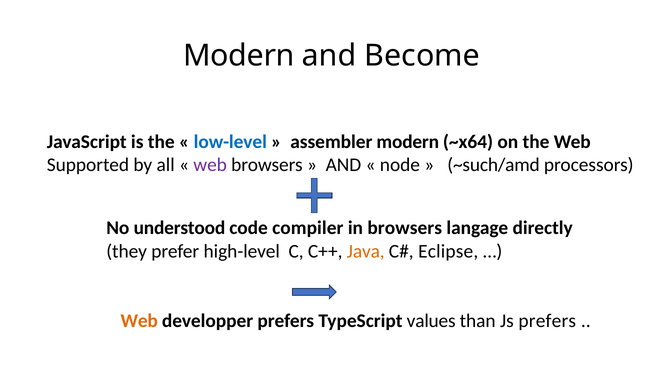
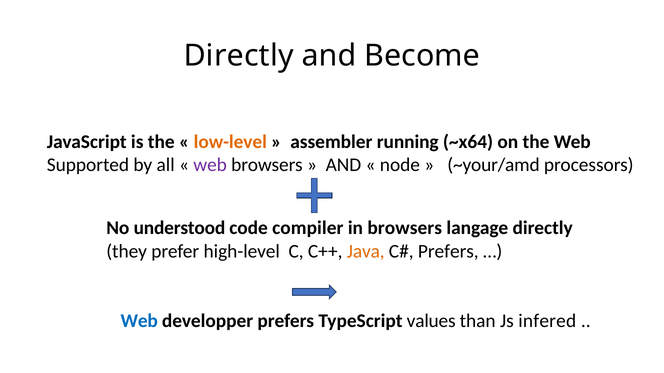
Modern at (239, 56): Modern -> Directly
low-level colour: blue -> orange
assembler modern: modern -> running
~such/amd: ~such/amd -> ~your/amd
Eclipse at (448, 252): Eclipse -> Prefers
Web at (139, 321) colour: orange -> blue
Js prefers: prefers -> infered
